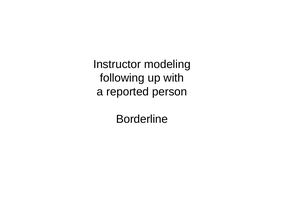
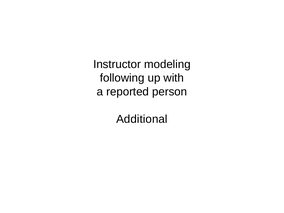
Borderline: Borderline -> Additional
